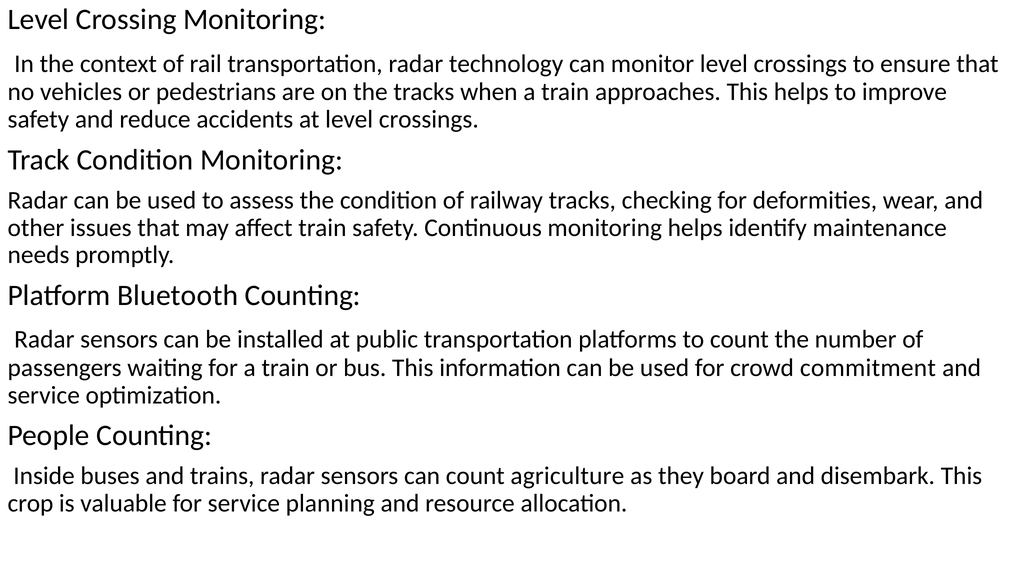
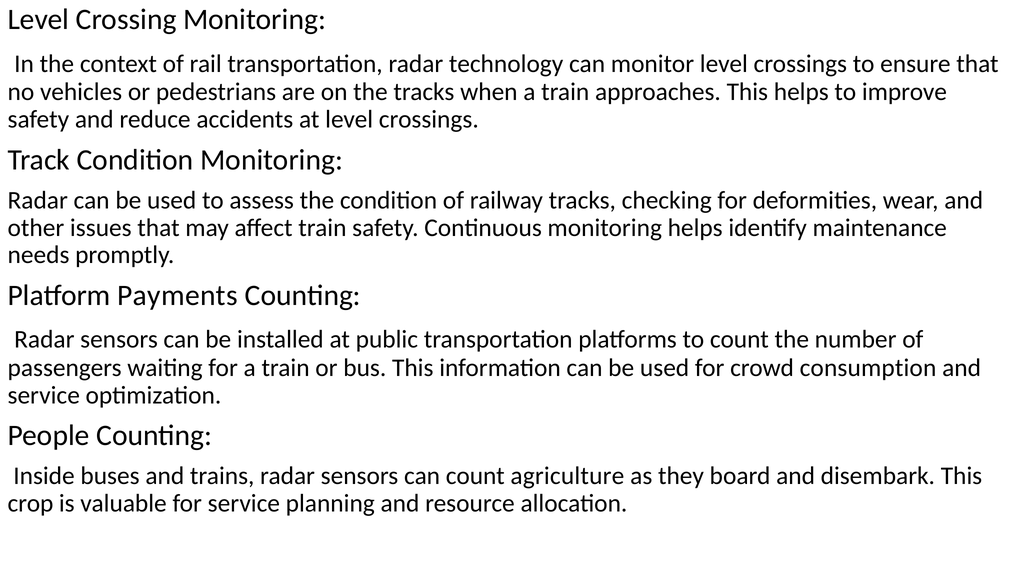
Bluetooth: Bluetooth -> Payments
commitment: commitment -> consumption
